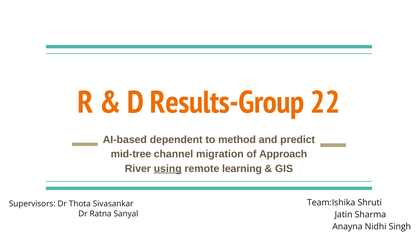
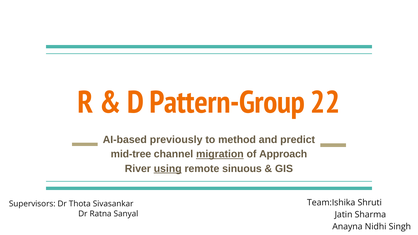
Results-Group: Results-Group -> Pattern-Group
dependent: dependent -> previously
migration underline: none -> present
learning: learning -> sinuous
